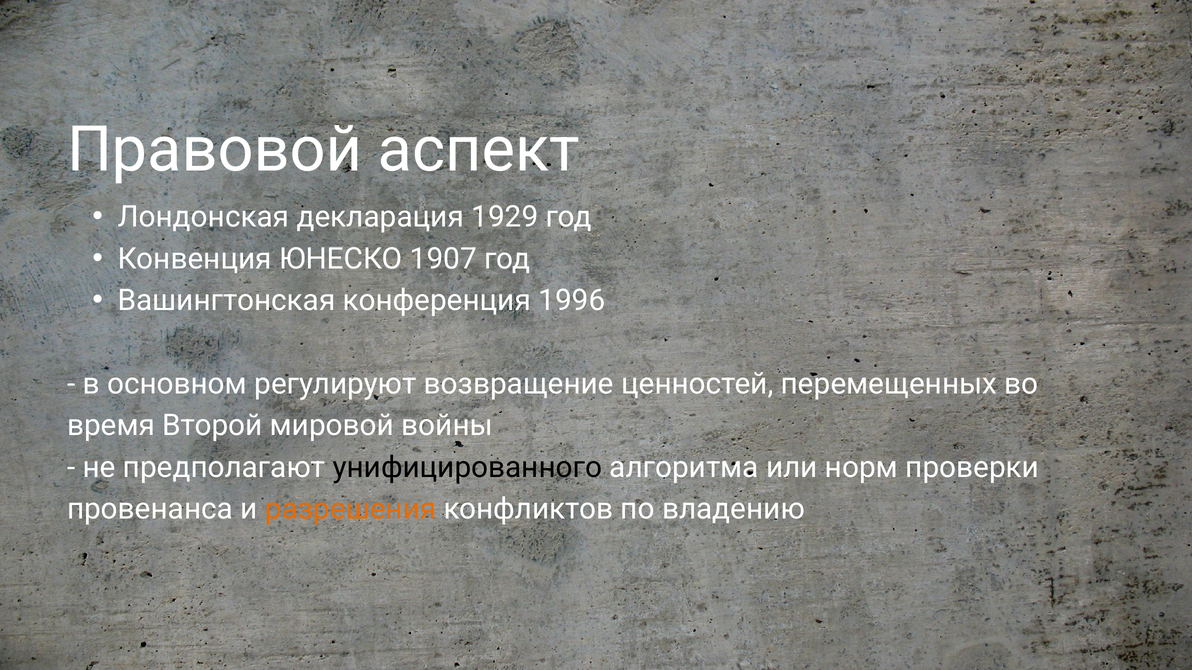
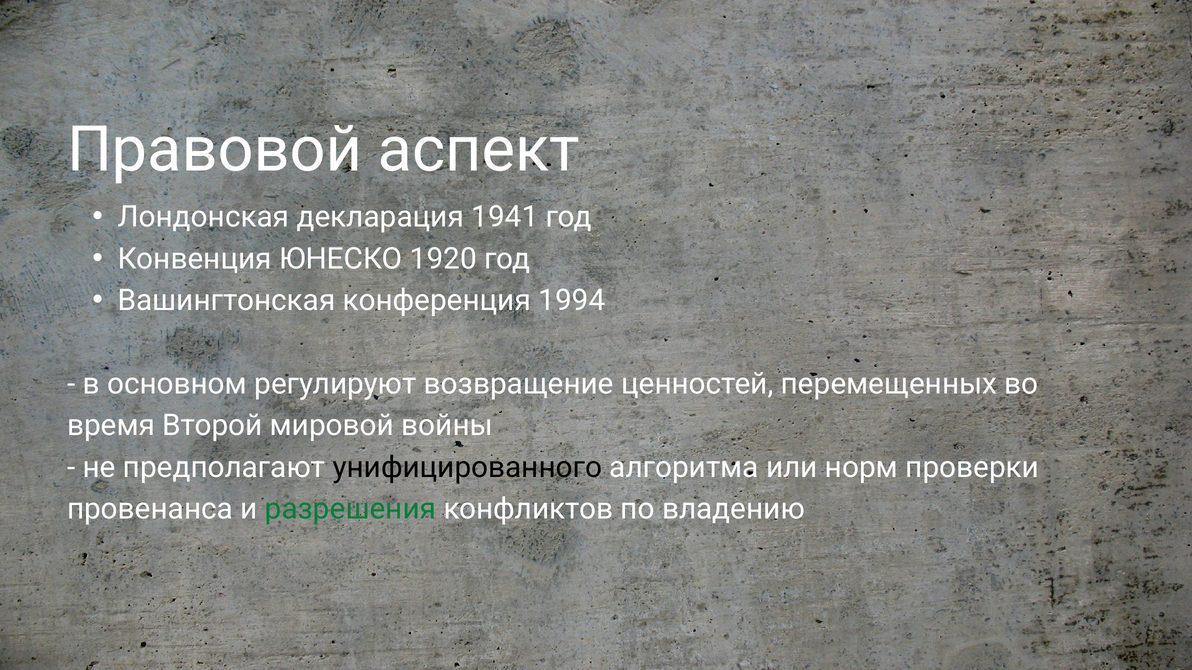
1929: 1929 -> 1941
1907: 1907 -> 1920
1996: 1996 -> 1994
разрешения colour: orange -> green
